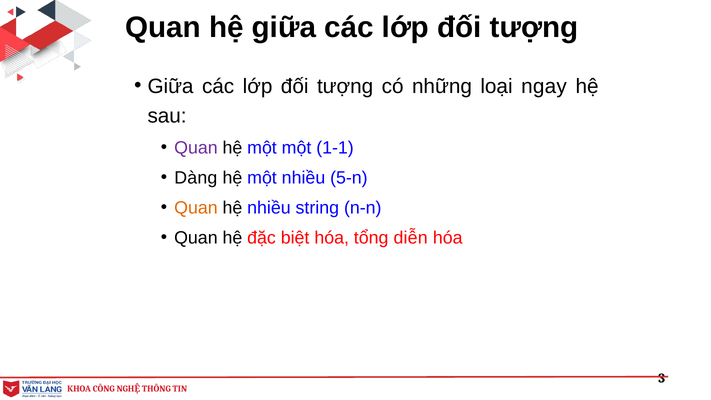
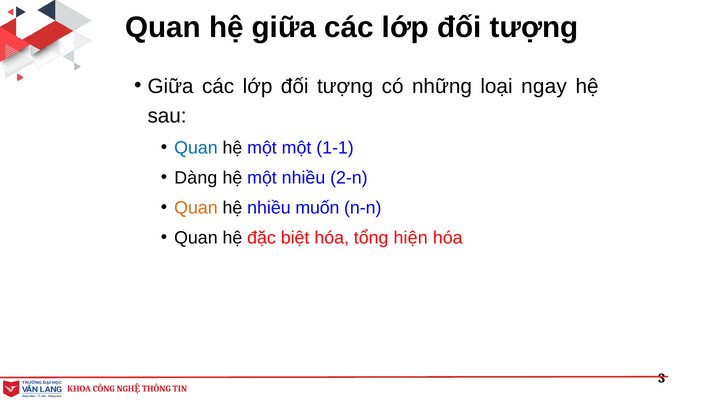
Quan at (196, 148) colour: purple -> blue
5-n: 5-n -> 2-n
string: string -> muốn
diễn: diễn -> hiện
